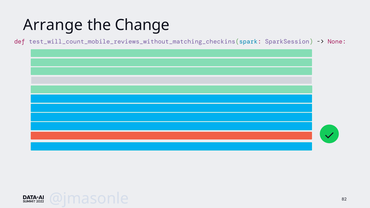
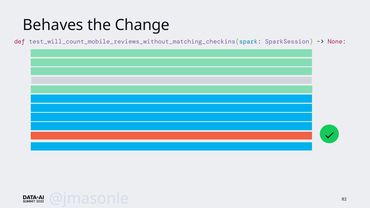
Arrange: Arrange -> Behaves
